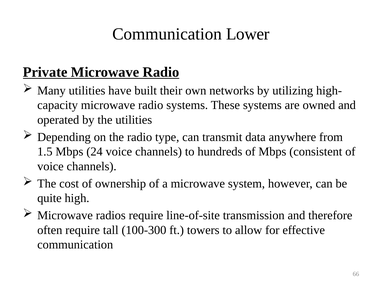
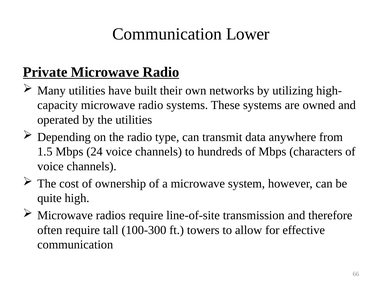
consistent: consistent -> characters
